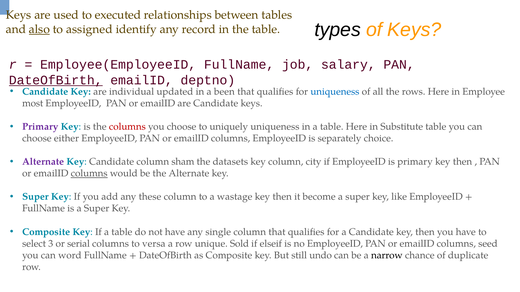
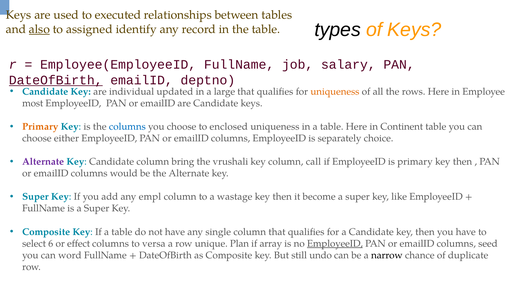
been: been -> large
uniqueness at (335, 92) colour: blue -> orange
Primary at (40, 127) colour: purple -> orange
columns at (127, 127) colour: red -> blue
uniquely: uniquely -> enclosed
Substitute: Substitute -> Continent
sham: sham -> bring
datasets: datasets -> vrushali
city: city -> call
columns at (89, 174) underline: present -> none
these: these -> empl
3: 3 -> 6
serial: serial -> effect
Sold: Sold -> Plan
elseif: elseif -> array
EmployeeID at (335, 244) underline: none -> present
